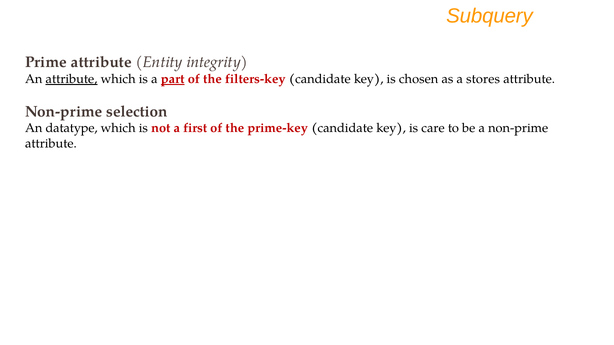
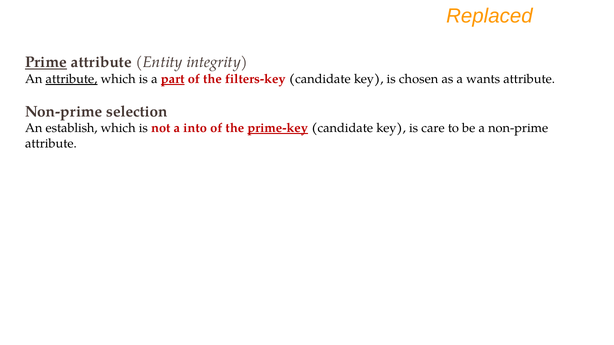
Subquery: Subquery -> Replaced
Prime underline: none -> present
stores: stores -> wants
datatype: datatype -> establish
first: first -> into
prime-key underline: none -> present
